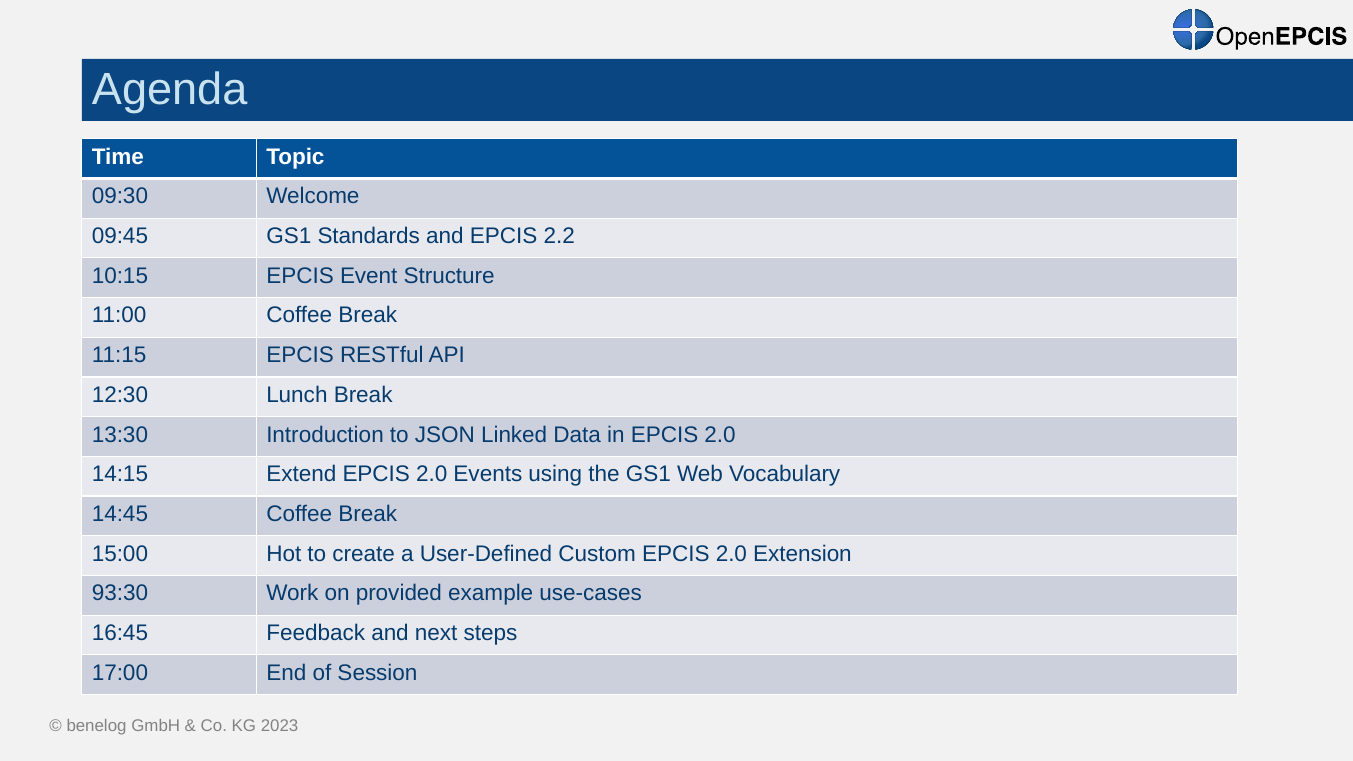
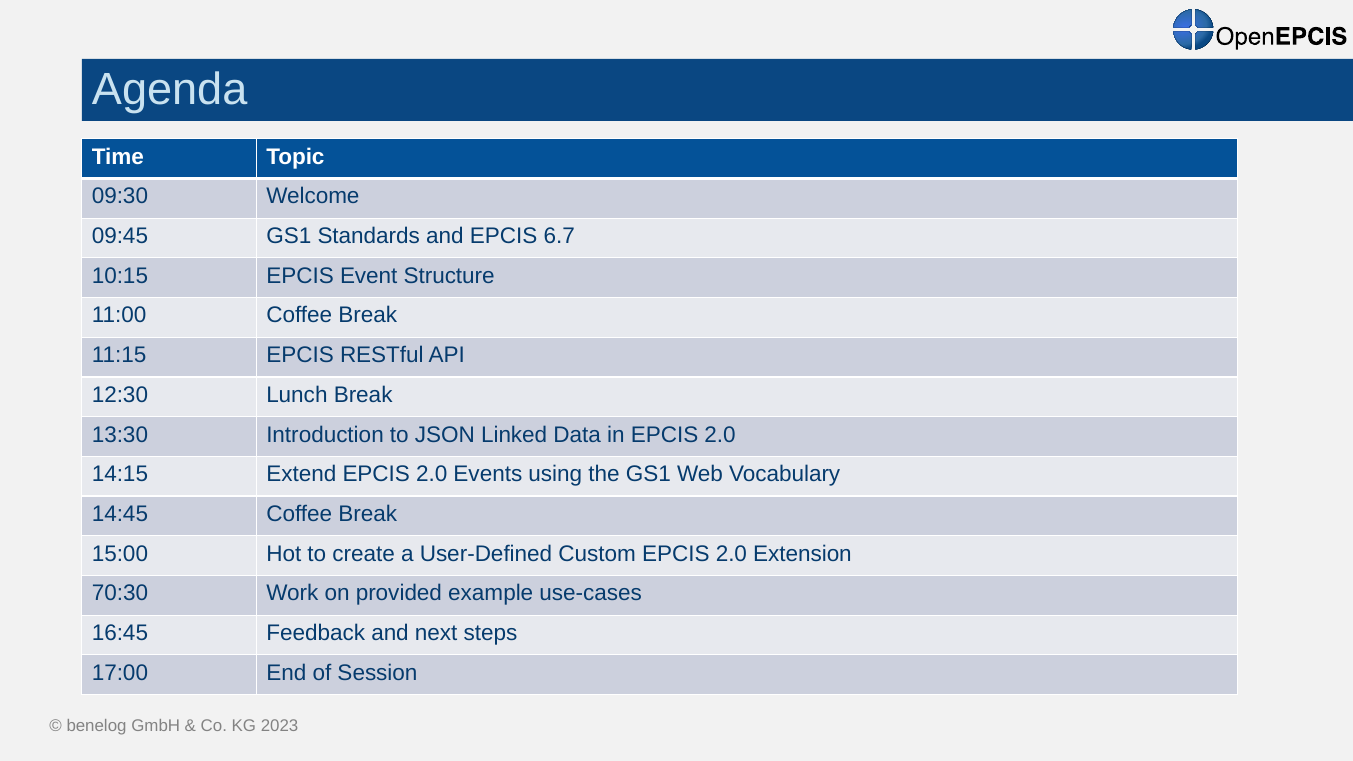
2.2: 2.2 -> 6.7
93:30: 93:30 -> 70:30
